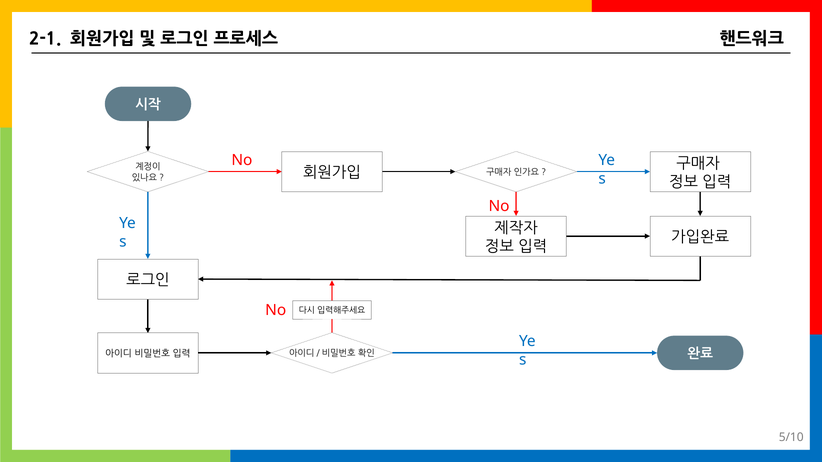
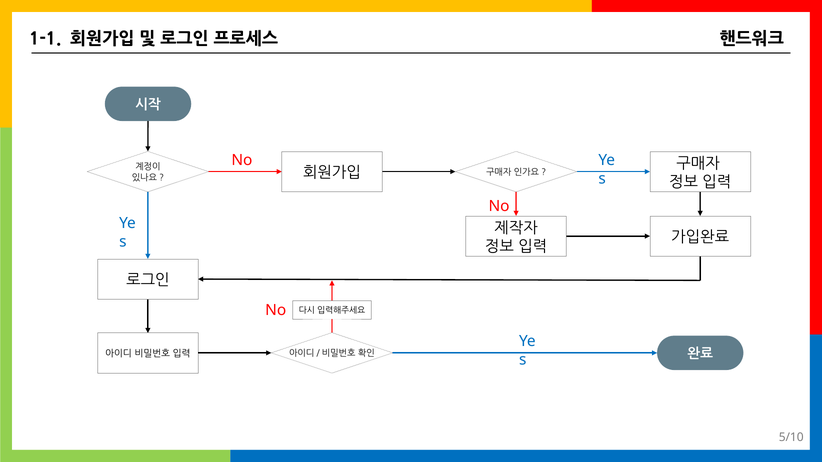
2-1: 2-1 -> 1-1
